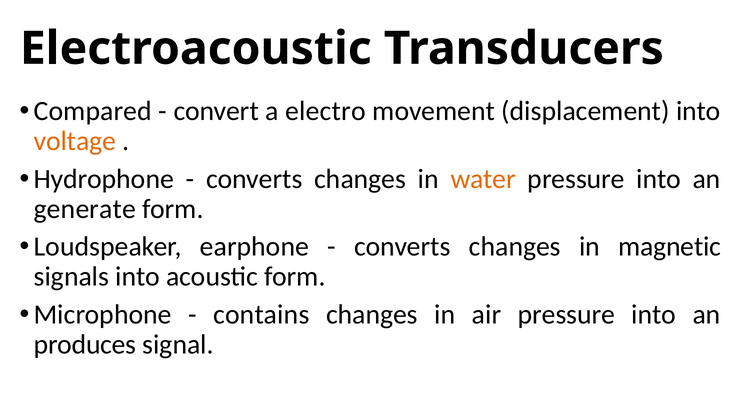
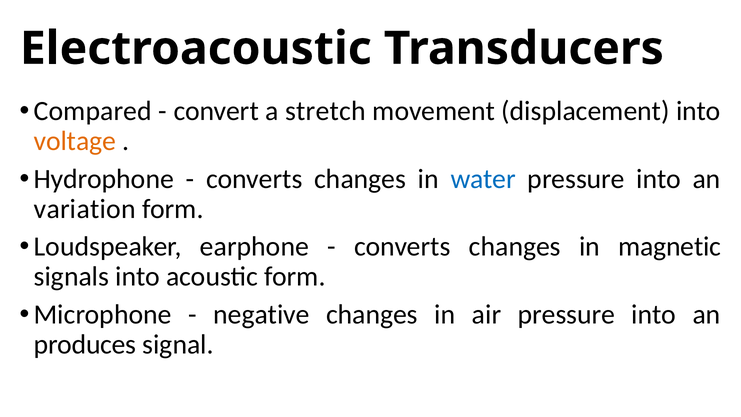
electro: electro -> stretch
water colour: orange -> blue
generate: generate -> variation
contains: contains -> negative
